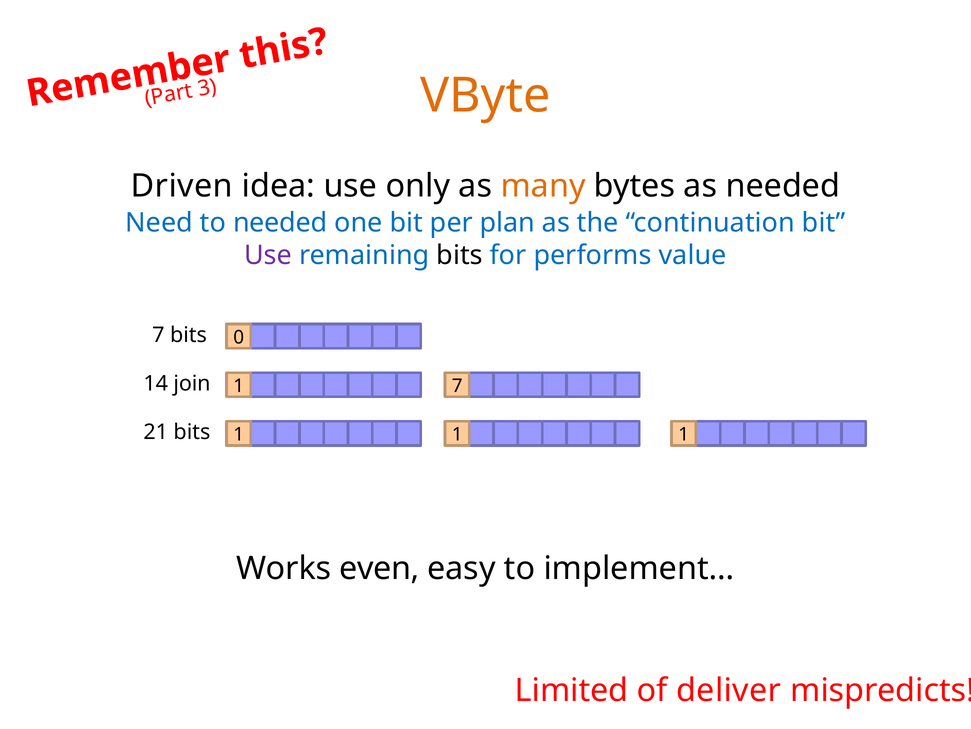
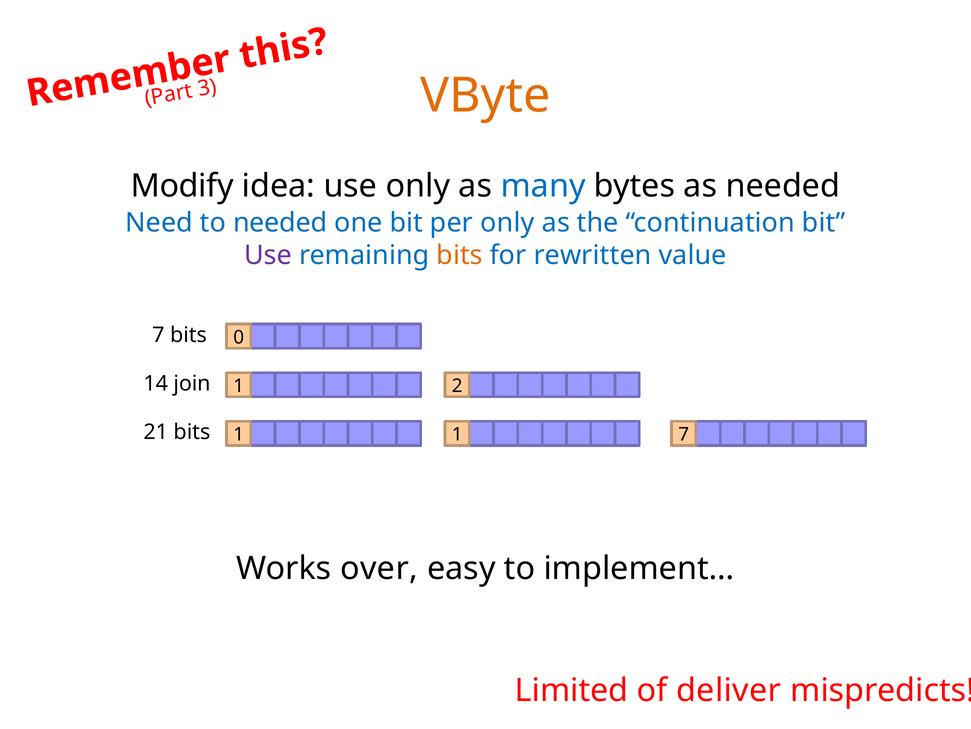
Driven: Driven -> Modify
many colour: orange -> blue
per plan: plan -> only
bits at (460, 255) colour: black -> orange
performs: performs -> rewritten
7 at (457, 386): 7 -> 2
1 1 1: 1 -> 7
even: even -> over
